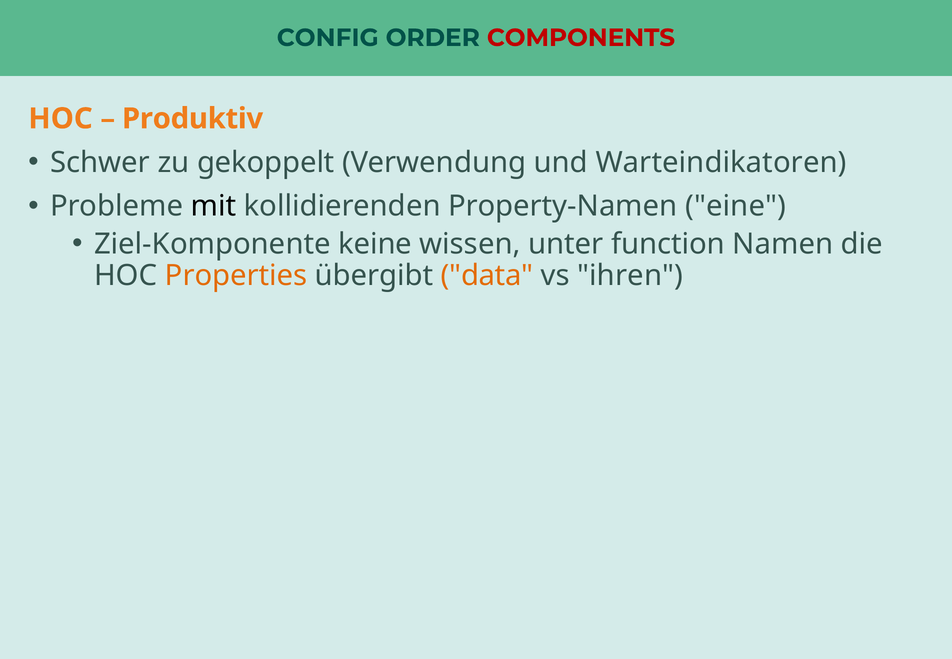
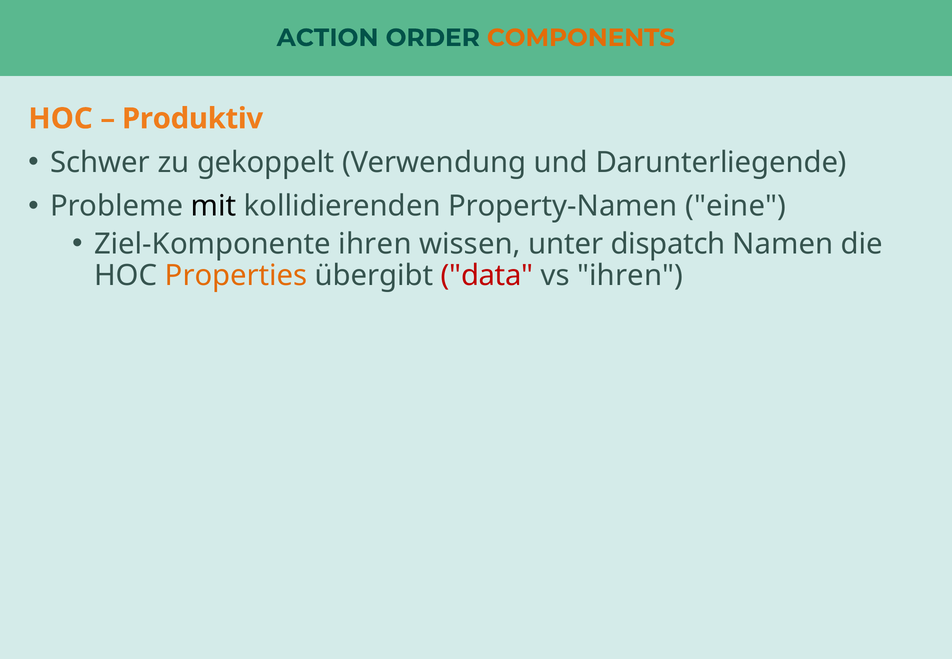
CONFIG: CONFIG -> ACTION
COMPONENTS colour: red -> orange
Warteindikatoren: Warteindikatoren -> Darunterliegende
Ziel-Komponente keine: keine -> ihren
function: function -> dispatch
data colour: orange -> red
